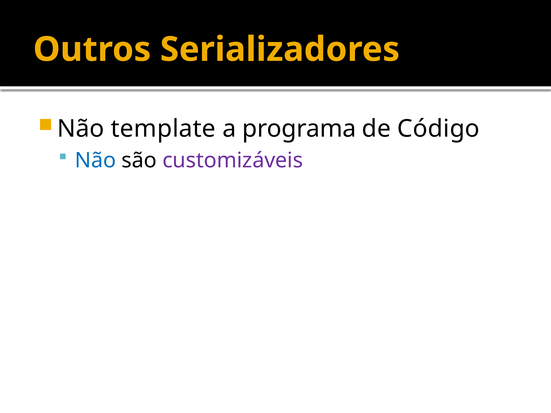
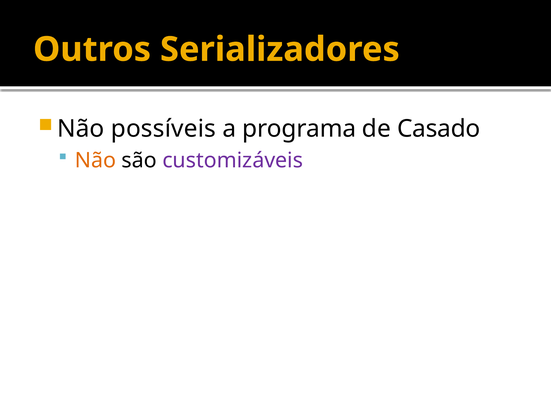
template: template -> possíveis
Código: Código -> Casado
Não at (96, 161) colour: blue -> orange
